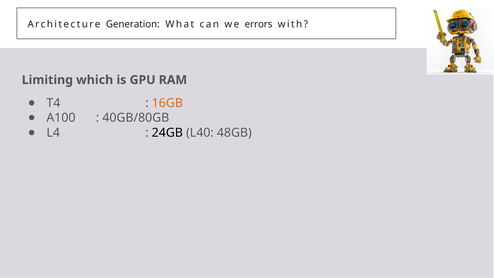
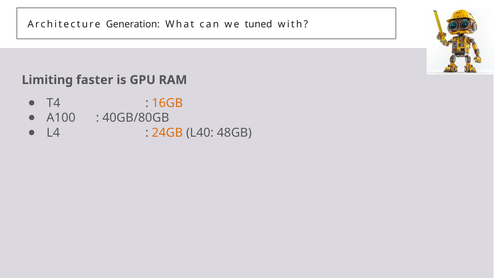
errors: errors -> tuned
which: which -> faster
24GB colour: black -> orange
